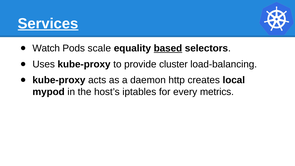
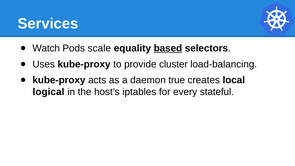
Services underline: present -> none
http: http -> true
mypod: mypod -> logical
metrics: metrics -> stateful
